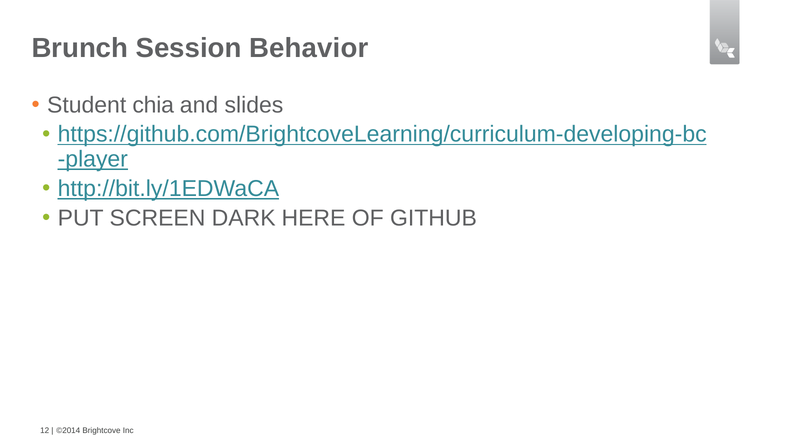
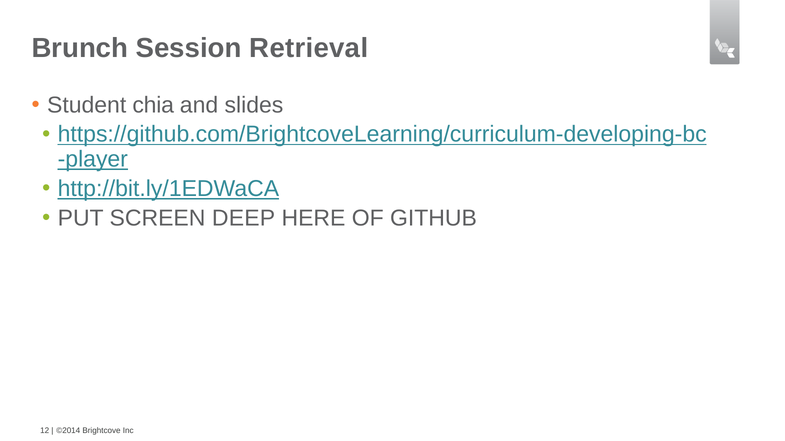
Behavior: Behavior -> Retrieval
DARK: DARK -> DEEP
